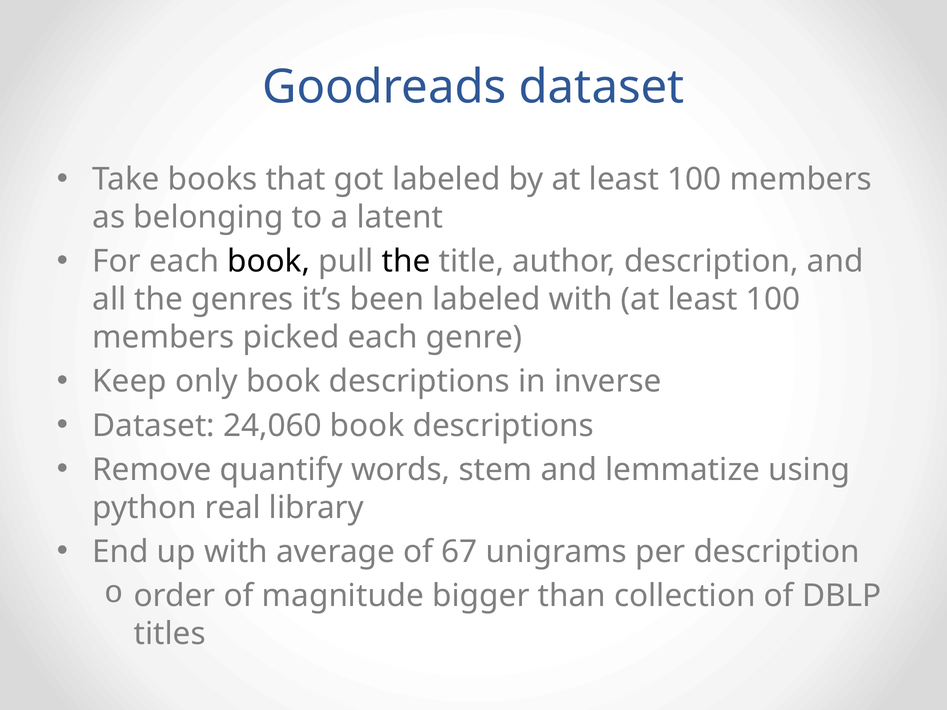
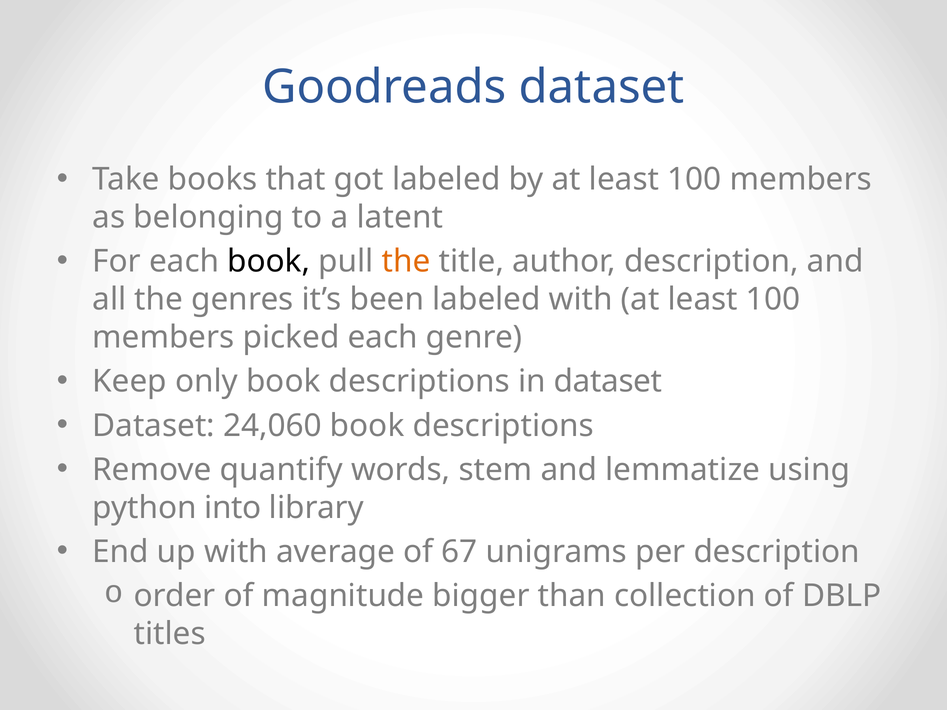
the at (406, 262) colour: black -> orange
in inverse: inverse -> dataset
real: real -> into
